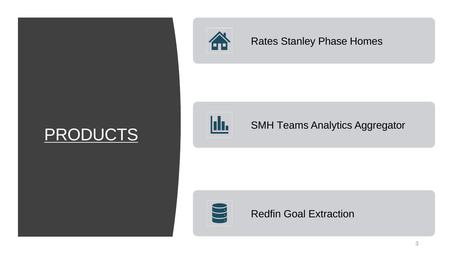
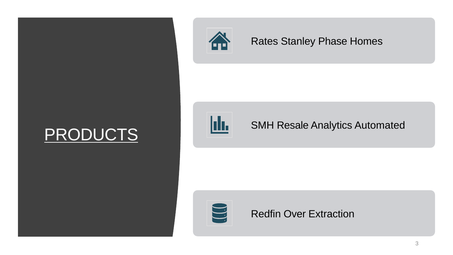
Teams: Teams -> Resale
Aggregator: Aggregator -> Automated
Goal: Goal -> Over
